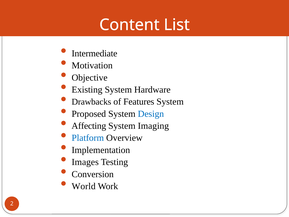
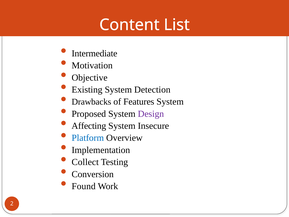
Hardware: Hardware -> Detection
Design colour: blue -> purple
Imaging: Imaging -> Insecure
Images: Images -> Collect
World: World -> Found
